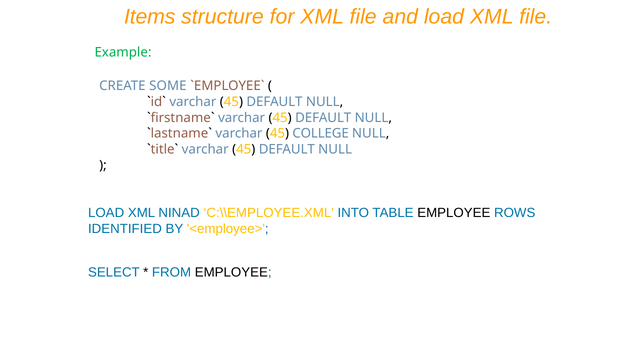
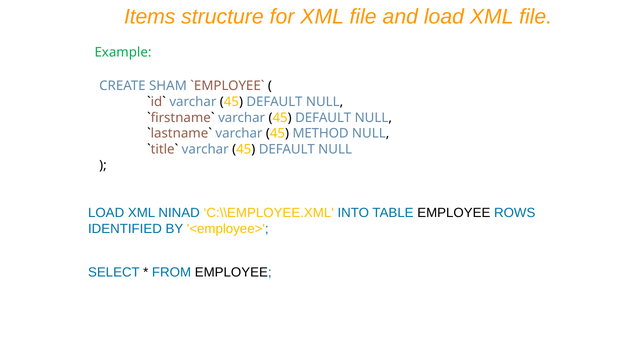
SOME: SOME -> SHAM
COLLEGE: COLLEGE -> METHOD
